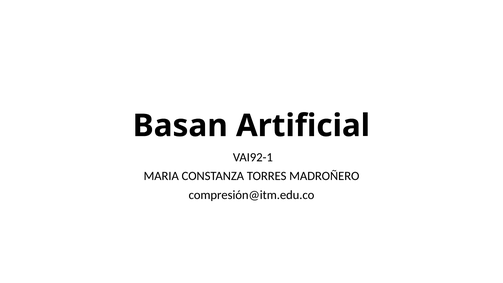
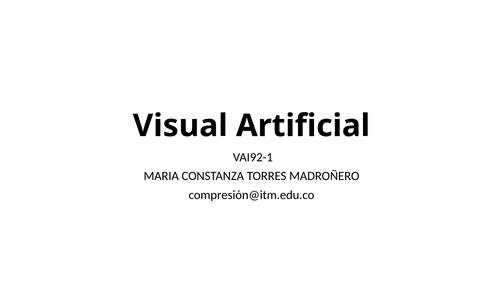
Basan: Basan -> Visual
